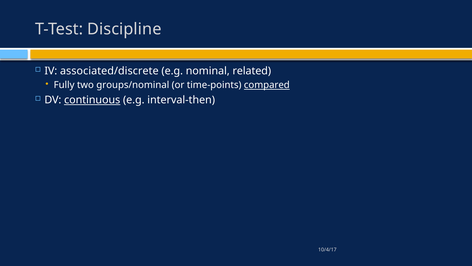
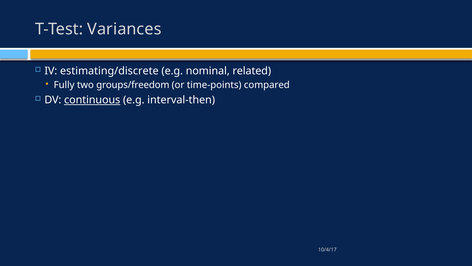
Discipline: Discipline -> Variances
associated/discrete: associated/discrete -> estimating/discrete
groups/nominal: groups/nominal -> groups/freedom
compared underline: present -> none
